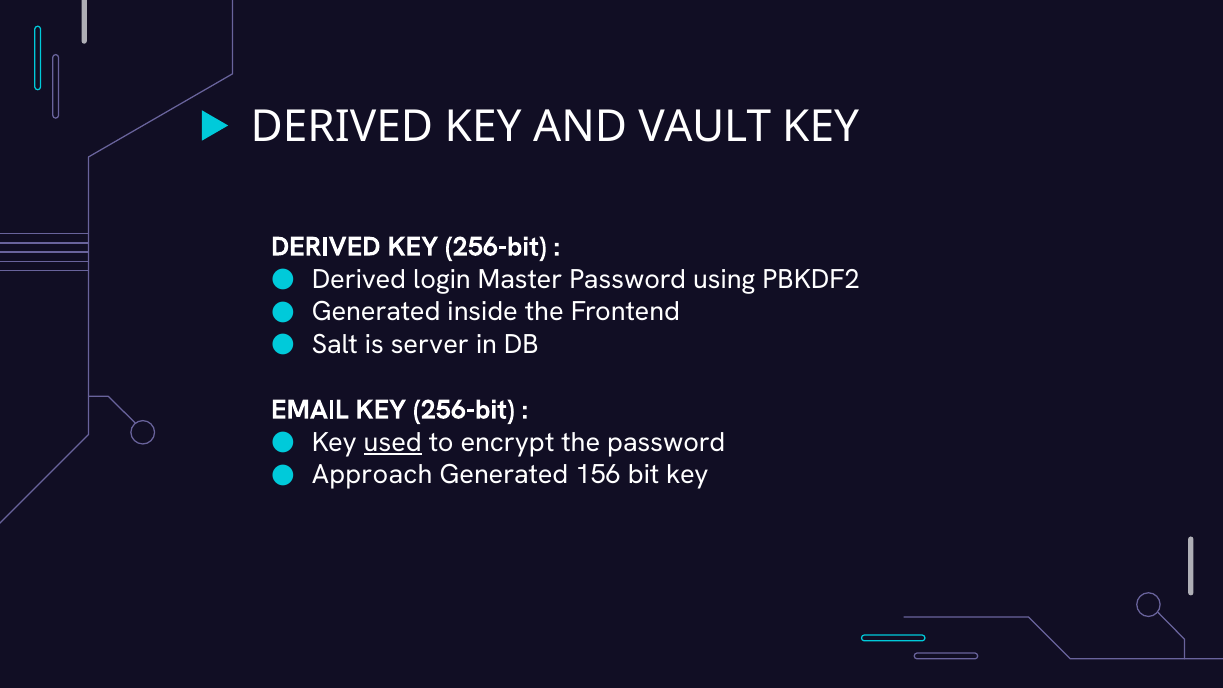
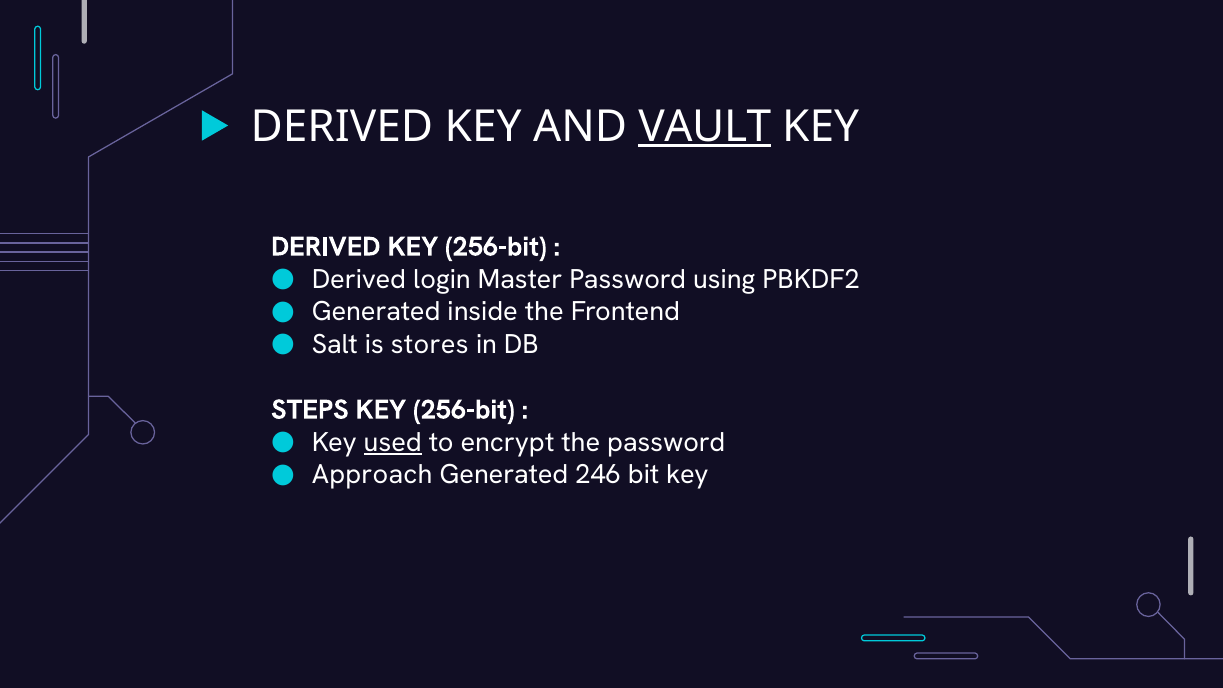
VAULT underline: none -> present
server: server -> stores
EMAIL: EMAIL -> STEPS
156: 156 -> 246
